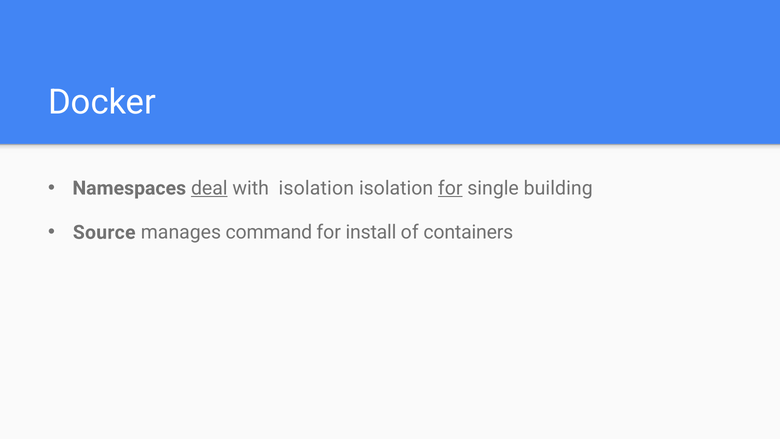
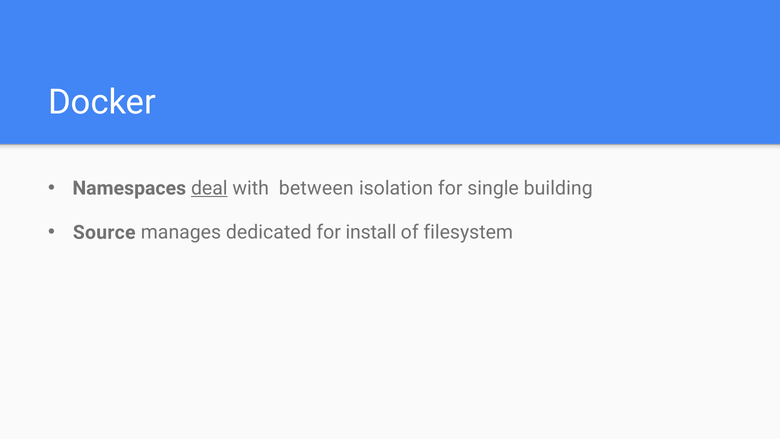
with isolation: isolation -> between
for at (450, 188) underline: present -> none
command: command -> dedicated
containers: containers -> filesystem
